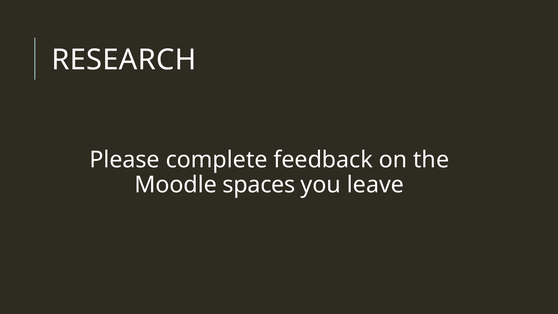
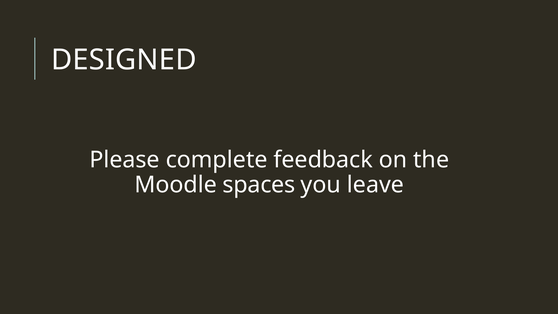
RESEARCH: RESEARCH -> DESIGNED
